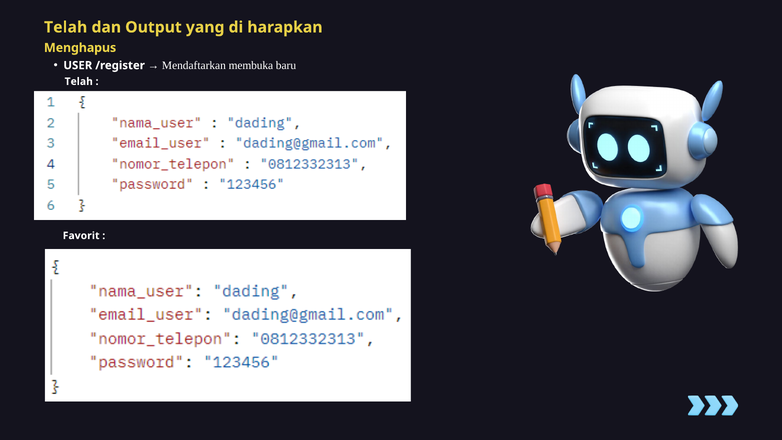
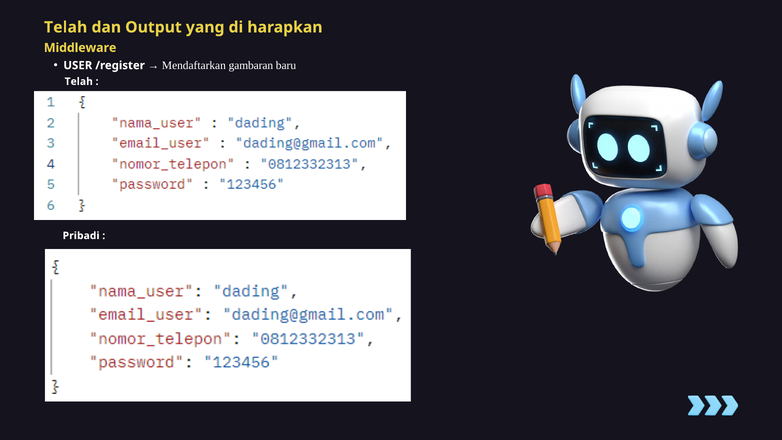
Menghapus: Menghapus -> Middleware
membuka: membuka -> gambaran
Favorit: Favorit -> Pribadi
